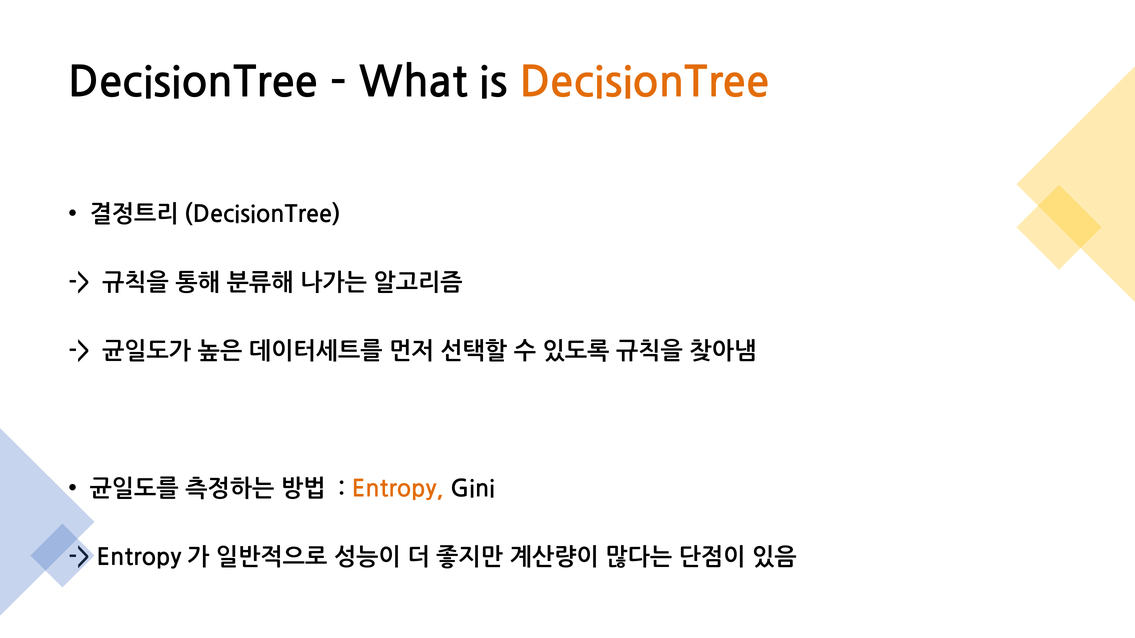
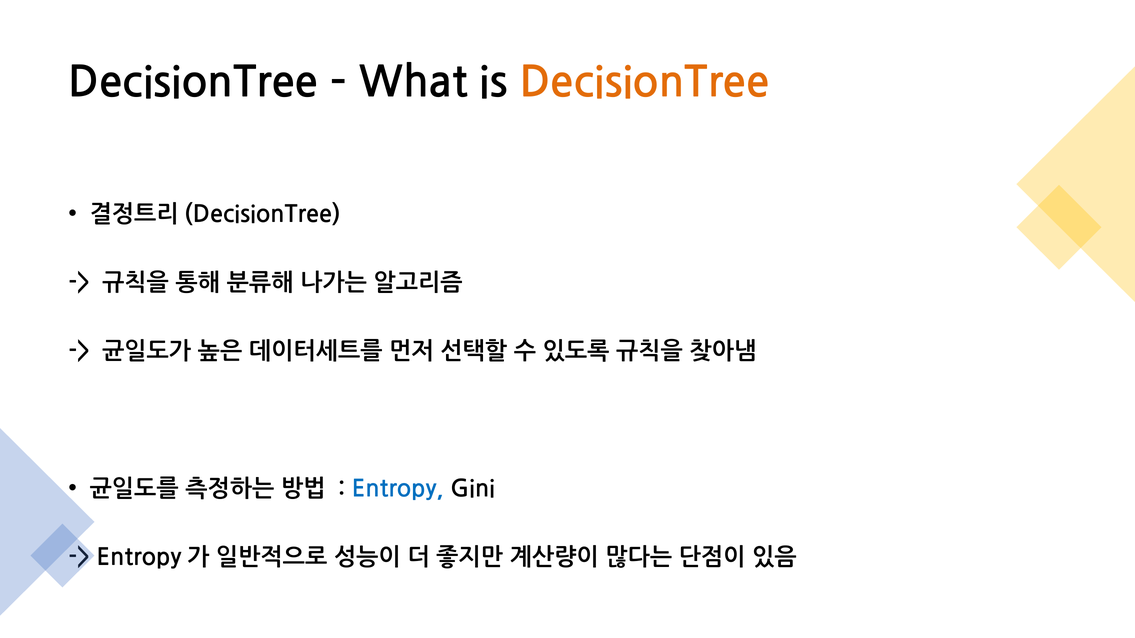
Entropy colour: orange -> blue
